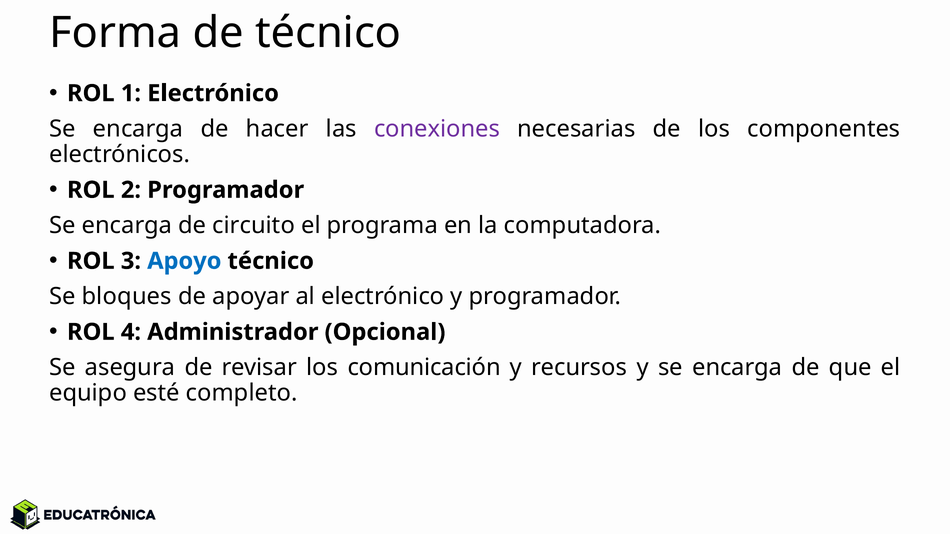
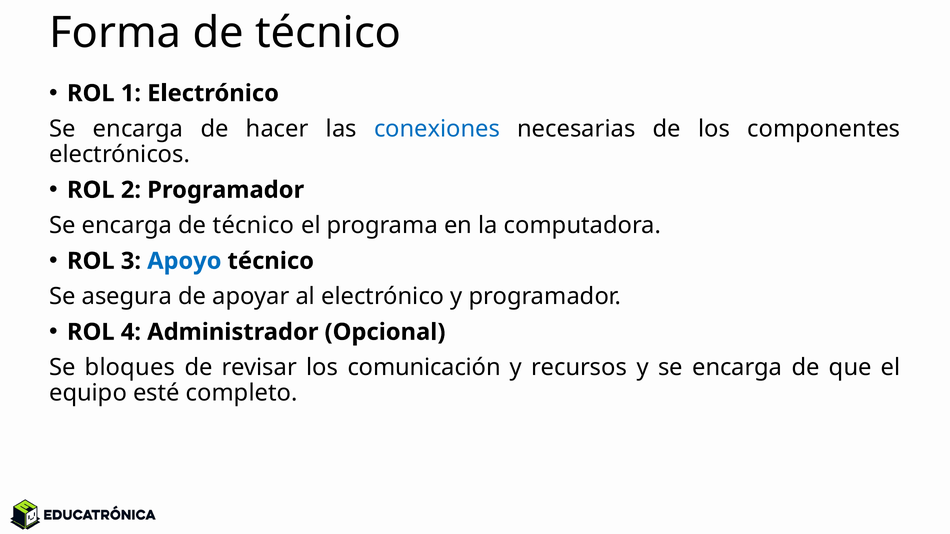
conexiones colour: purple -> blue
encarga de circuito: circuito -> técnico
bloques: bloques -> asegura
asegura: asegura -> bloques
